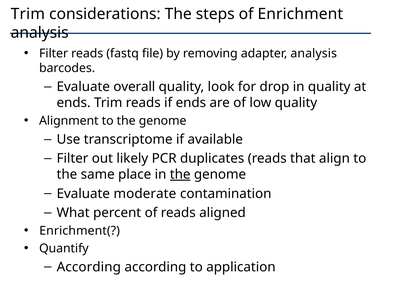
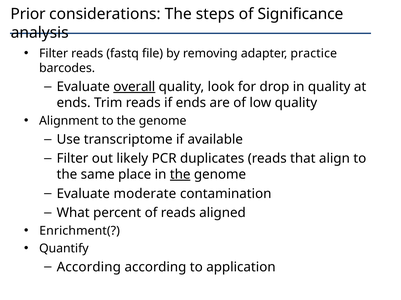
Trim at (28, 14): Trim -> Prior
Enrichment: Enrichment -> Significance
adapter analysis: analysis -> practice
overall underline: none -> present
